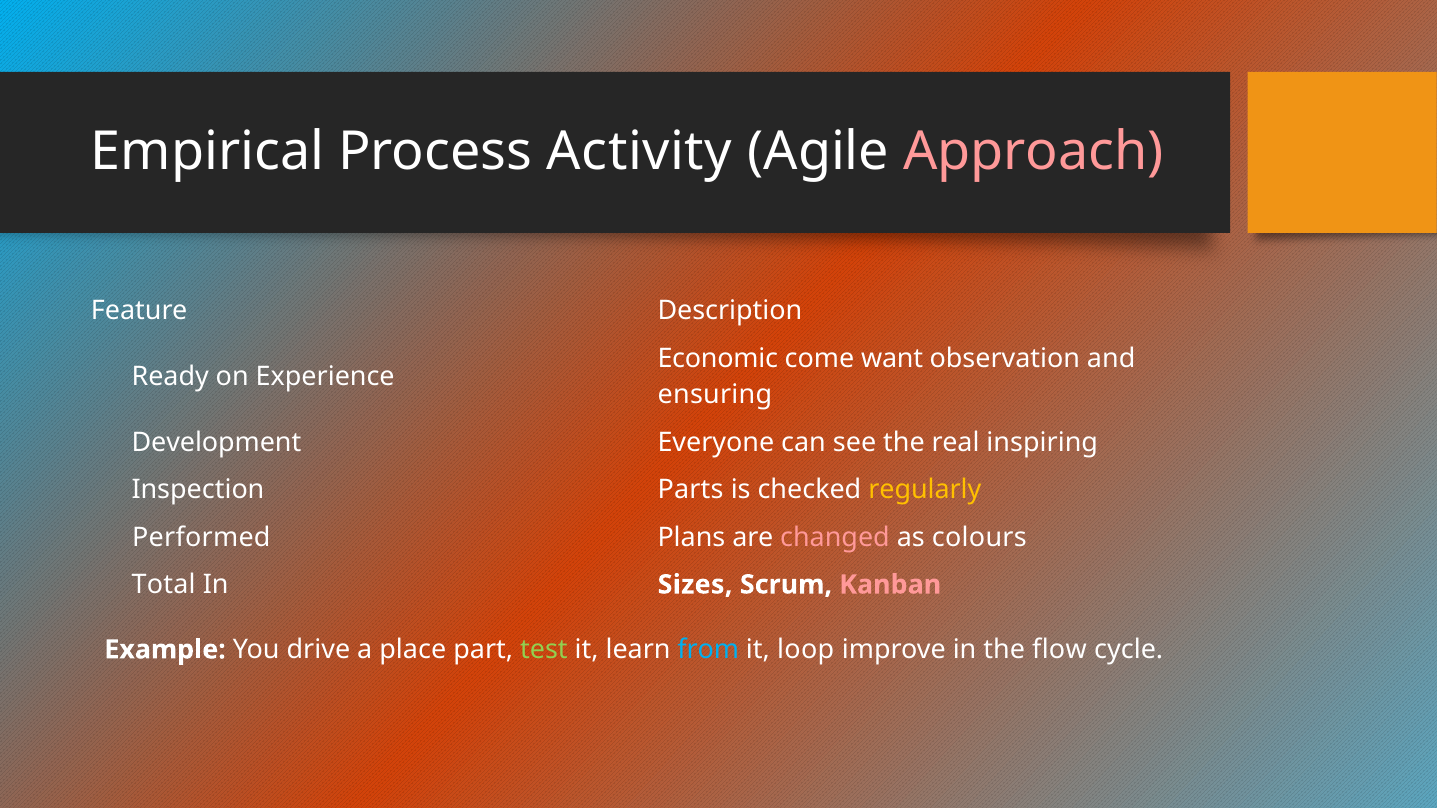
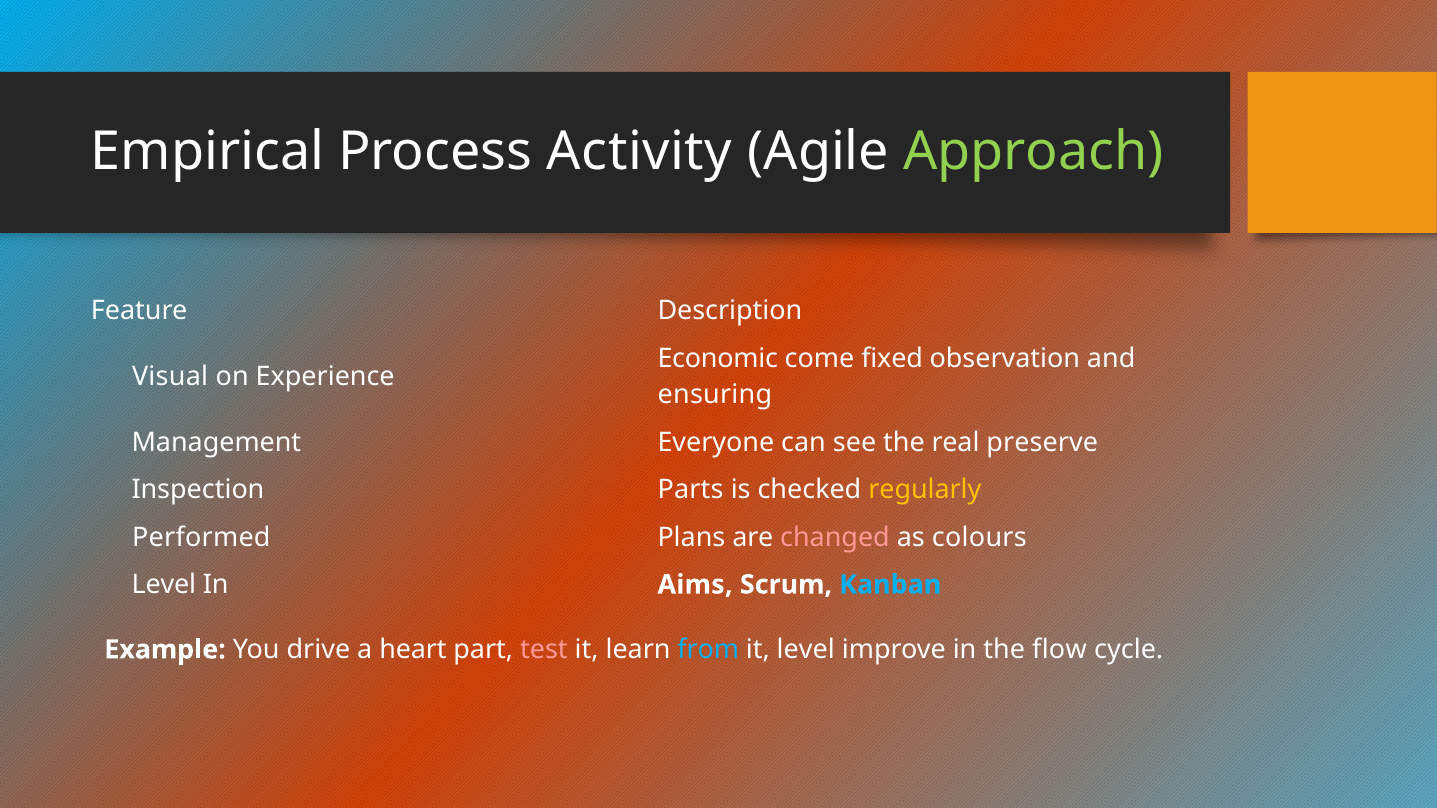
Approach colour: pink -> light green
want: want -> fixed
Ready: Ready -> Visual
Development: Development -> Management
inspiring: inspiring -> preserve
Total at (164, 585): Total -> Level
Sizes: Sizes -> Aims
Kanban colour: pink -> light blue
place: place -> heart
test colour: light green -> pink
it loop: loop -> level
